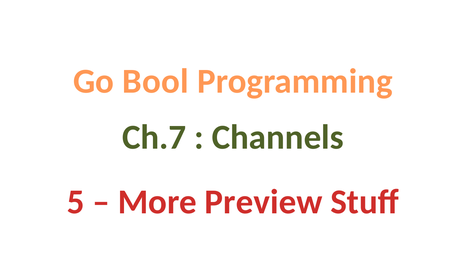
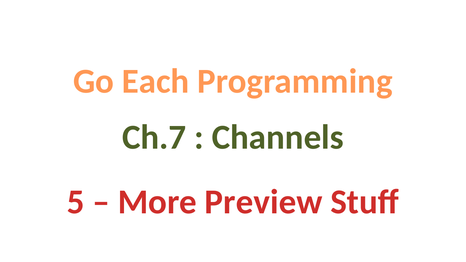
Bool: Bool -> Each
